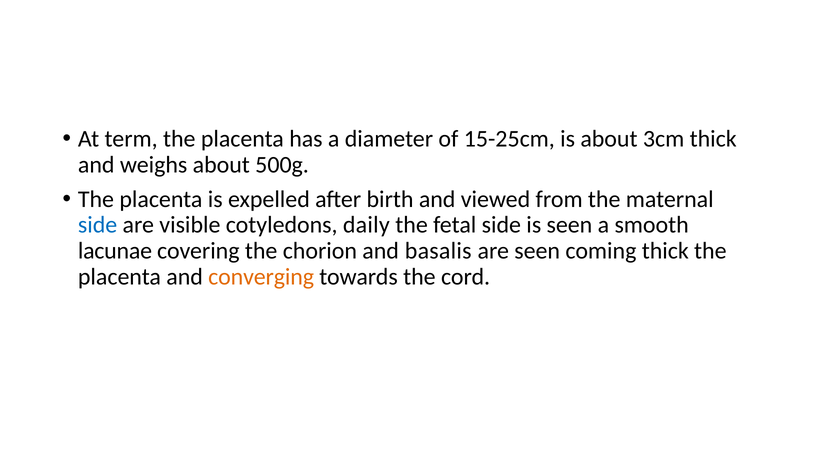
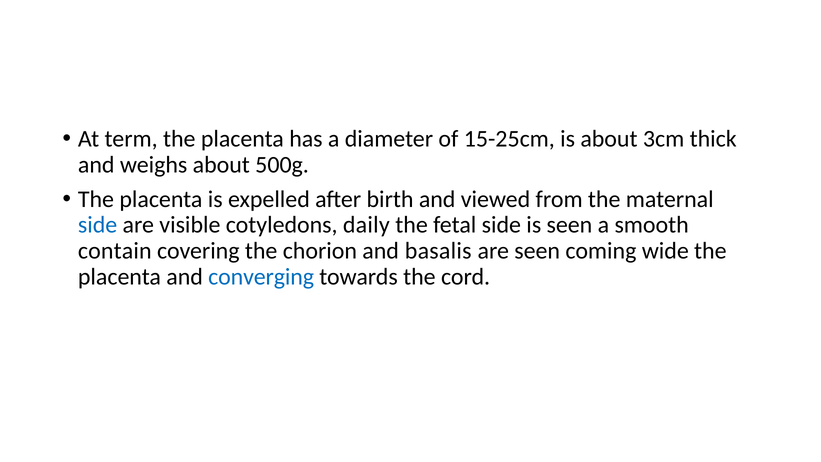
lacunae: lacunae -> contain
coming thick: thick -> wide
converging colour: orange -> blue
